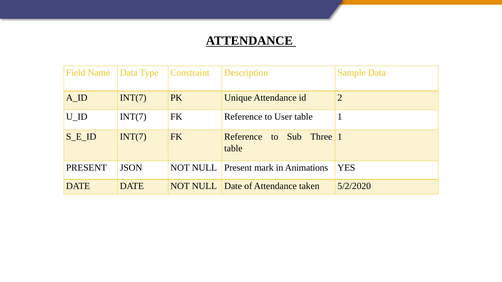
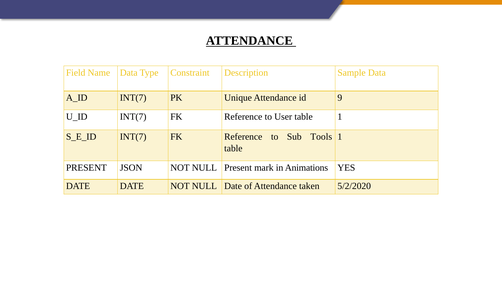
2: 2 -> 9
Three: Three -> Tools
